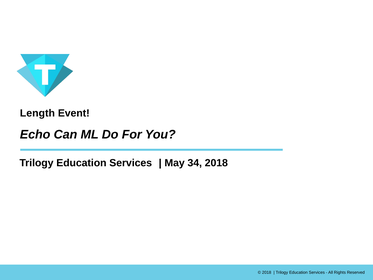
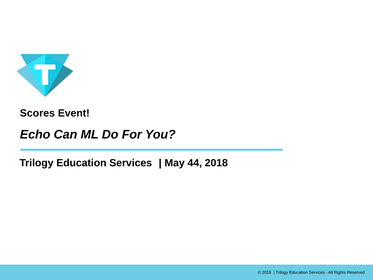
Length: Length -> Scores
34: 34 -> 44
